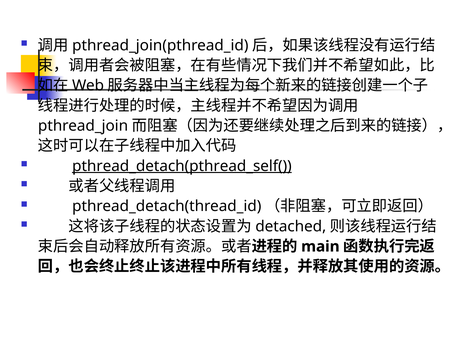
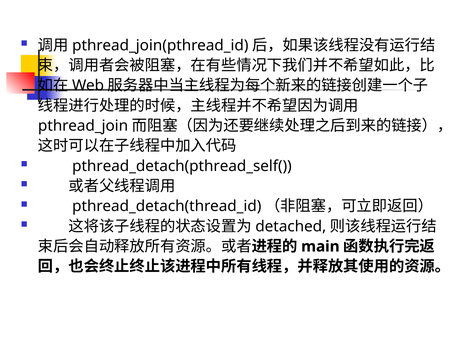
pthread_detach(pthread_self( underline: present -> none
